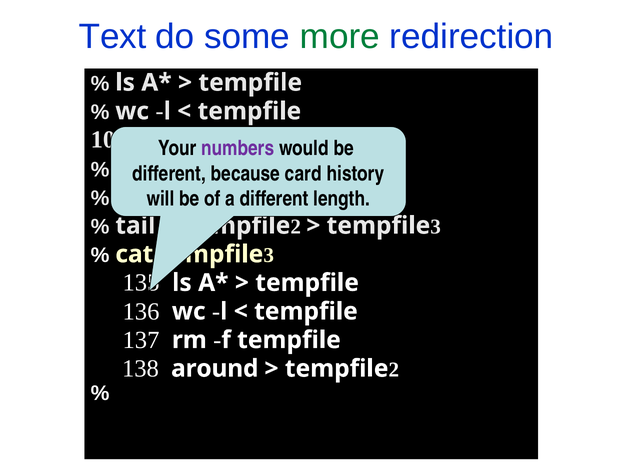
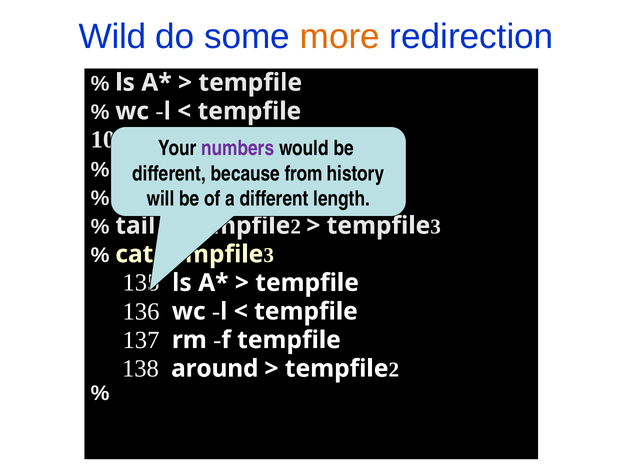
Text: Text -> Wild
more colour: green -> orange
card: card -> from
